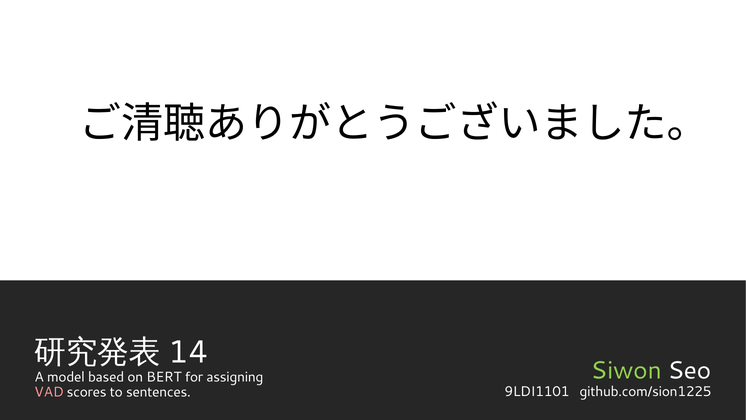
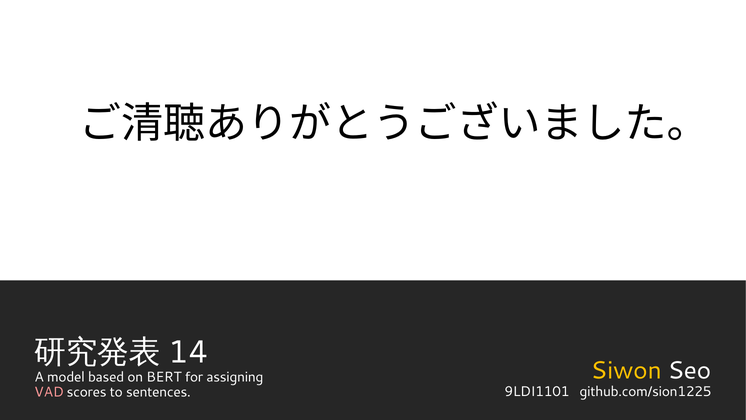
Siwon colour: light green -> yellow
